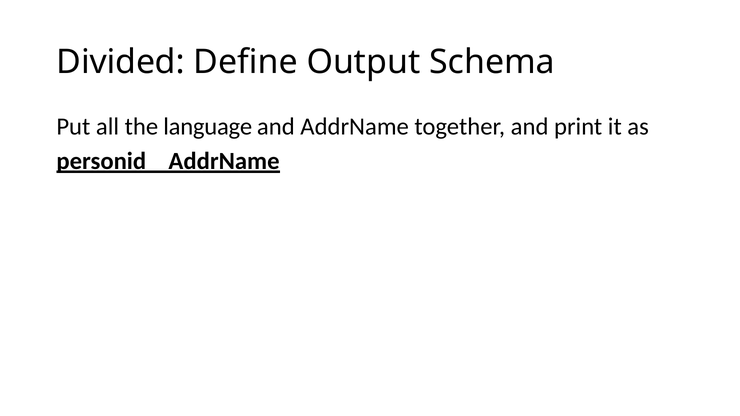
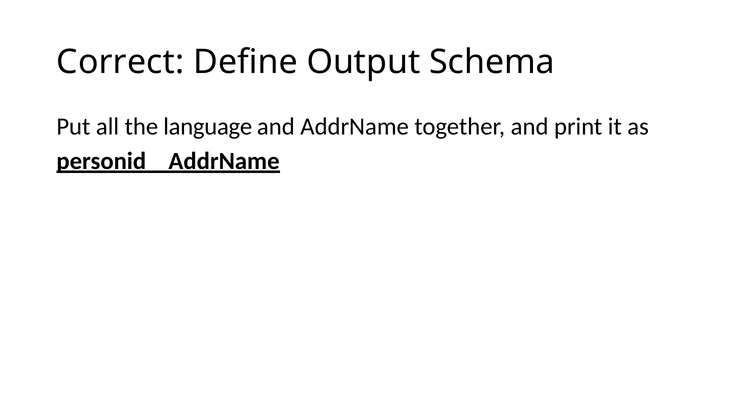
Divided: Divided -> Correct
